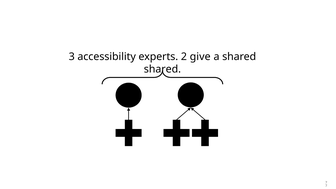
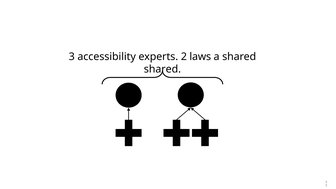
give: give -> laws
